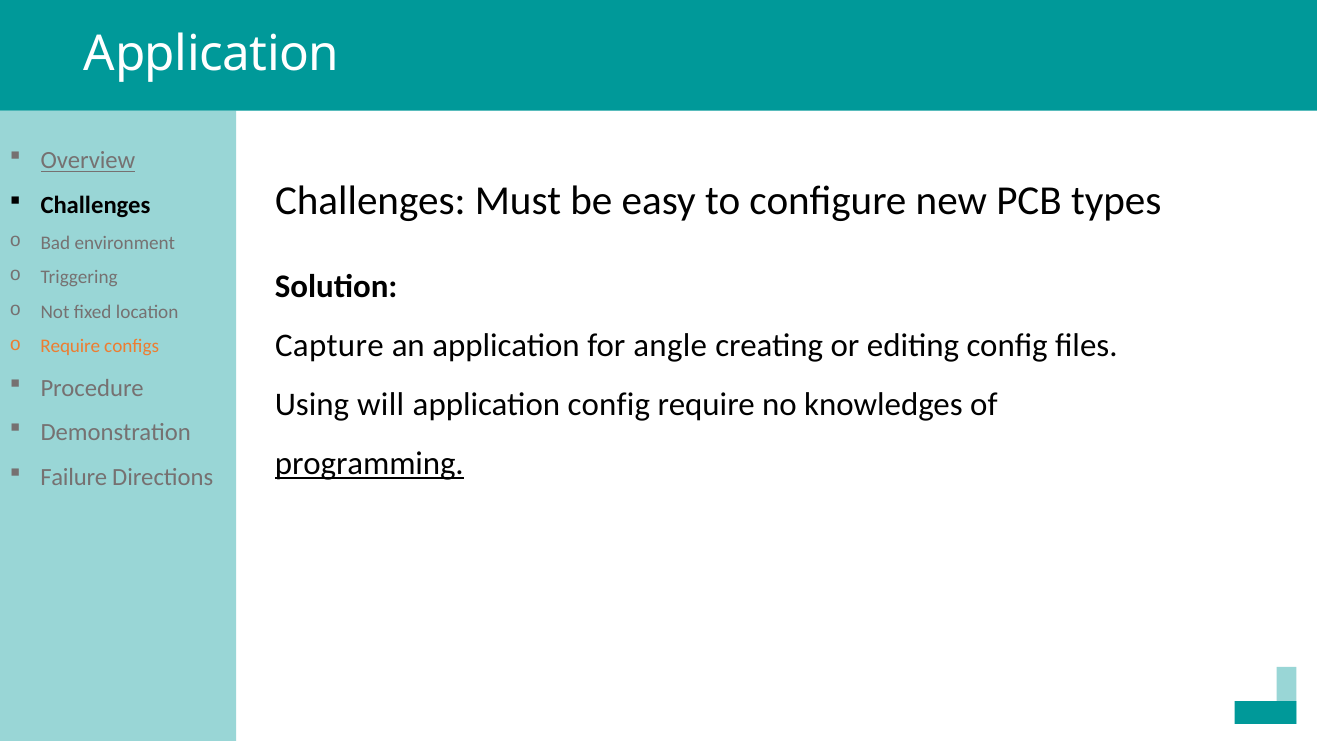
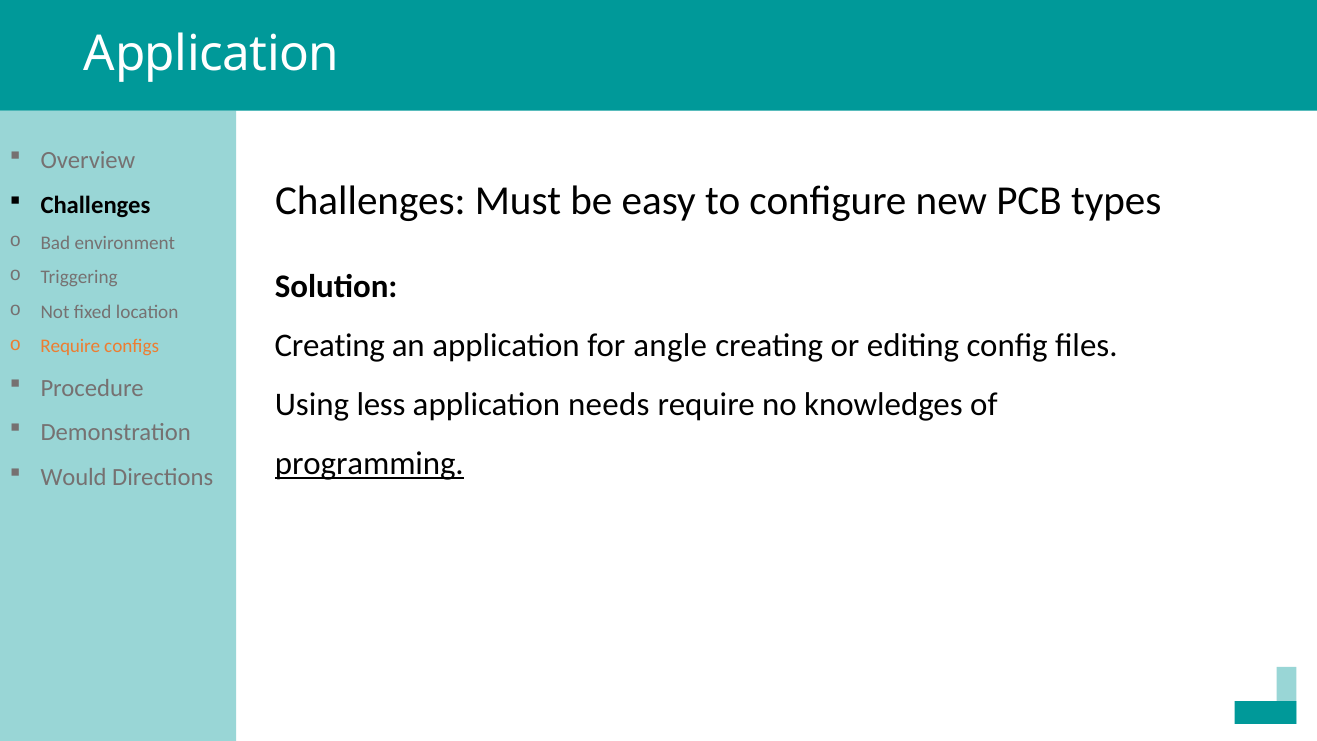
Overview underline: present -> none
Capture at (329, 345): Capture -> Creating
will: will -> less
application config: config -> needs
Failure: Failure -> Would
